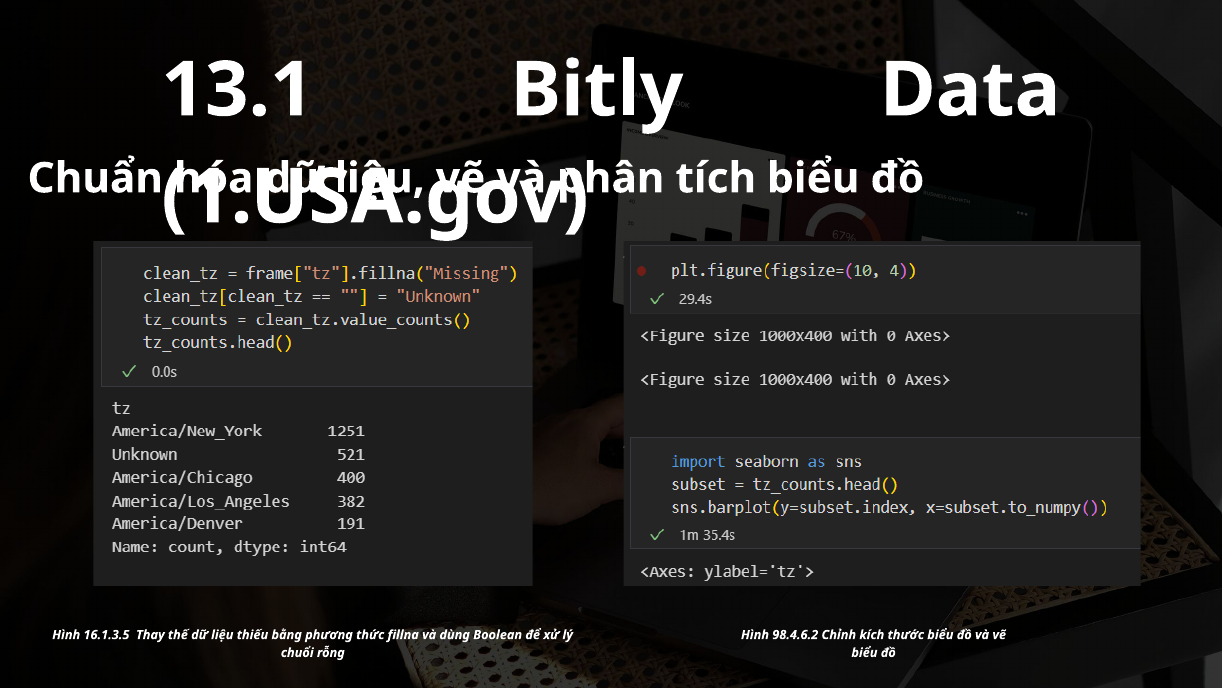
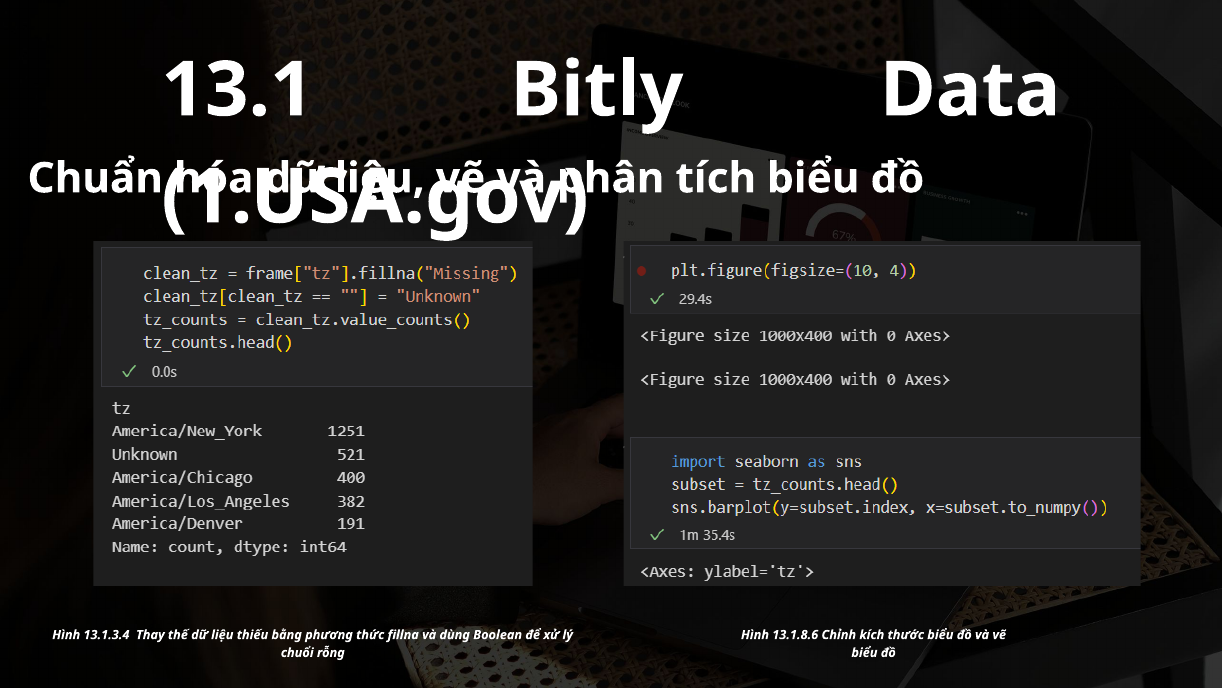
16.1.3.5: 16.1.3.5 -> 13.1.3.4
98.4.6.2: 98.4.6.2 -> 13.1.8.6
